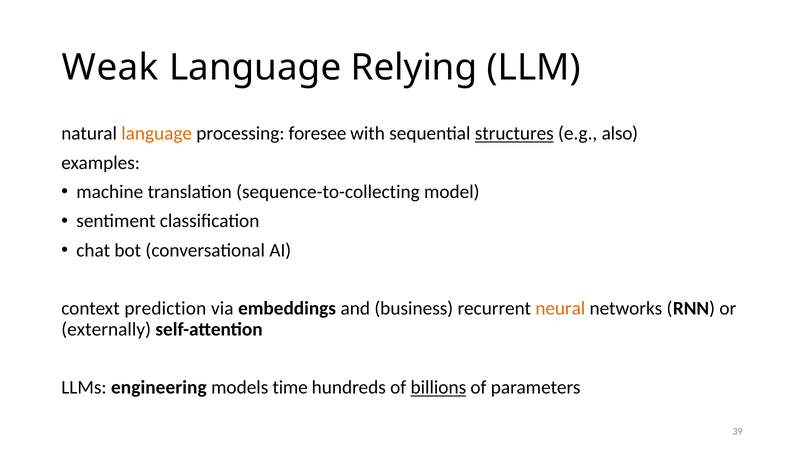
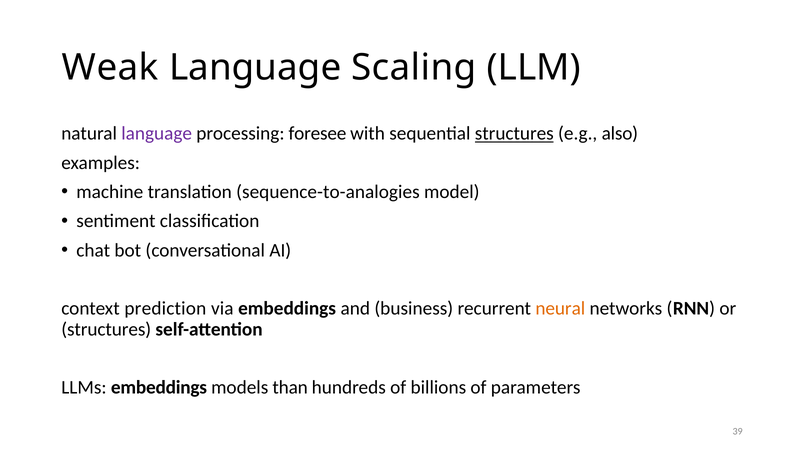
Relying: Relying -> Scaling
language at (157, 134) colour: orange -> purple
sequence-to-collecting: sequence-to-collecting -> sequence-to-analogies
externally at (106, 330): externally -> structures
LLMs engineering: engineering -> embeddings
time: time -> than
billions underline: present -> none
